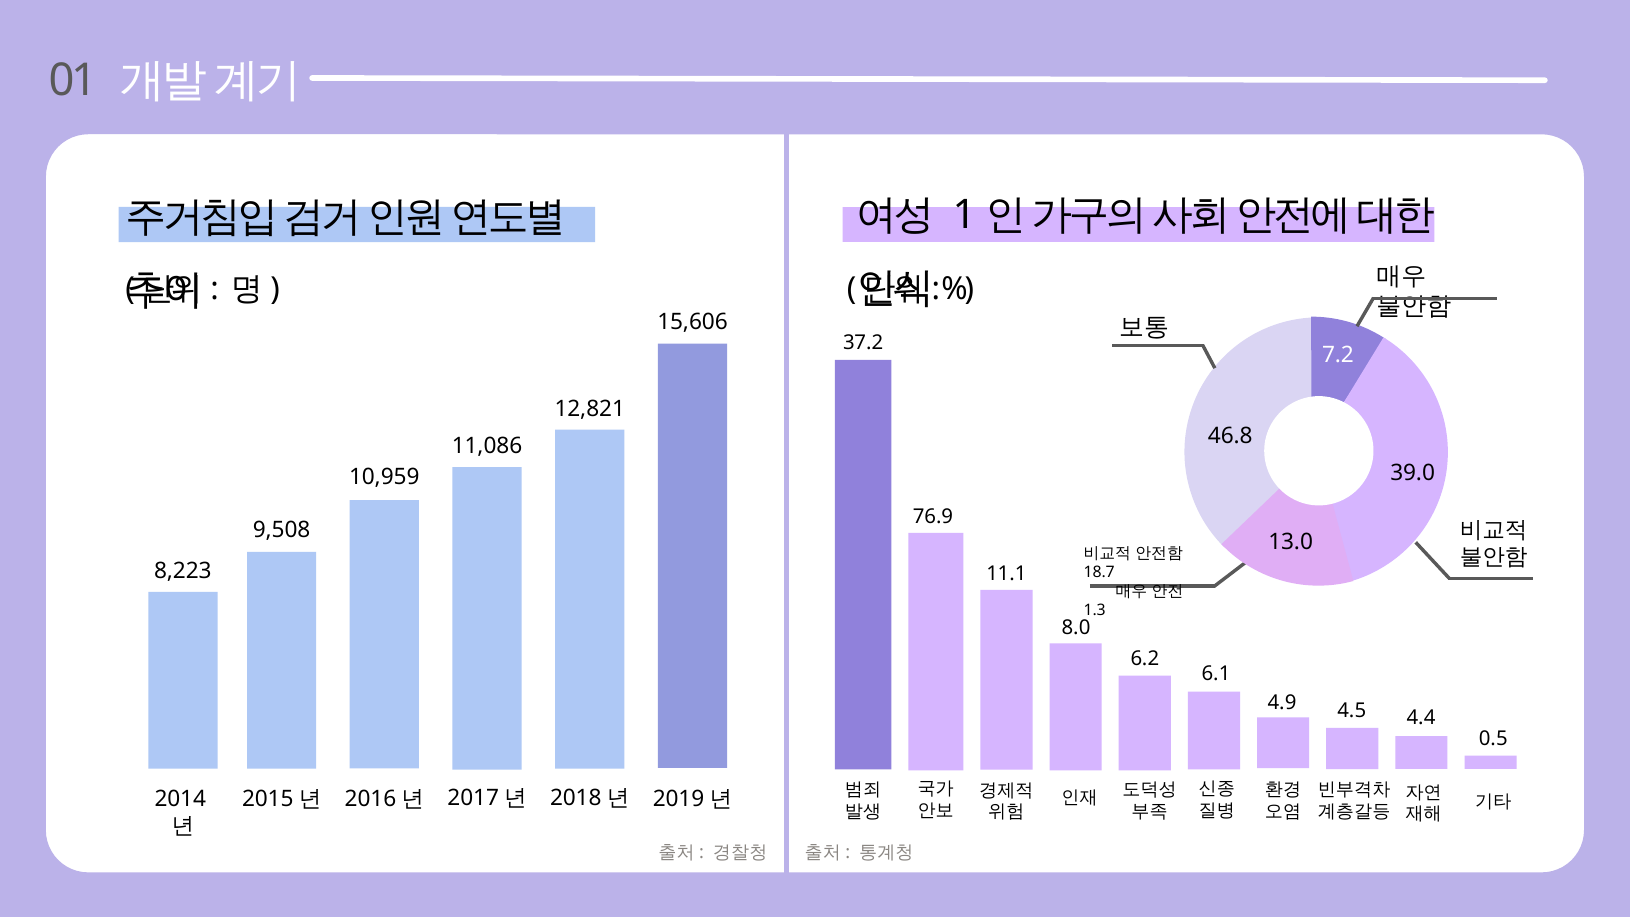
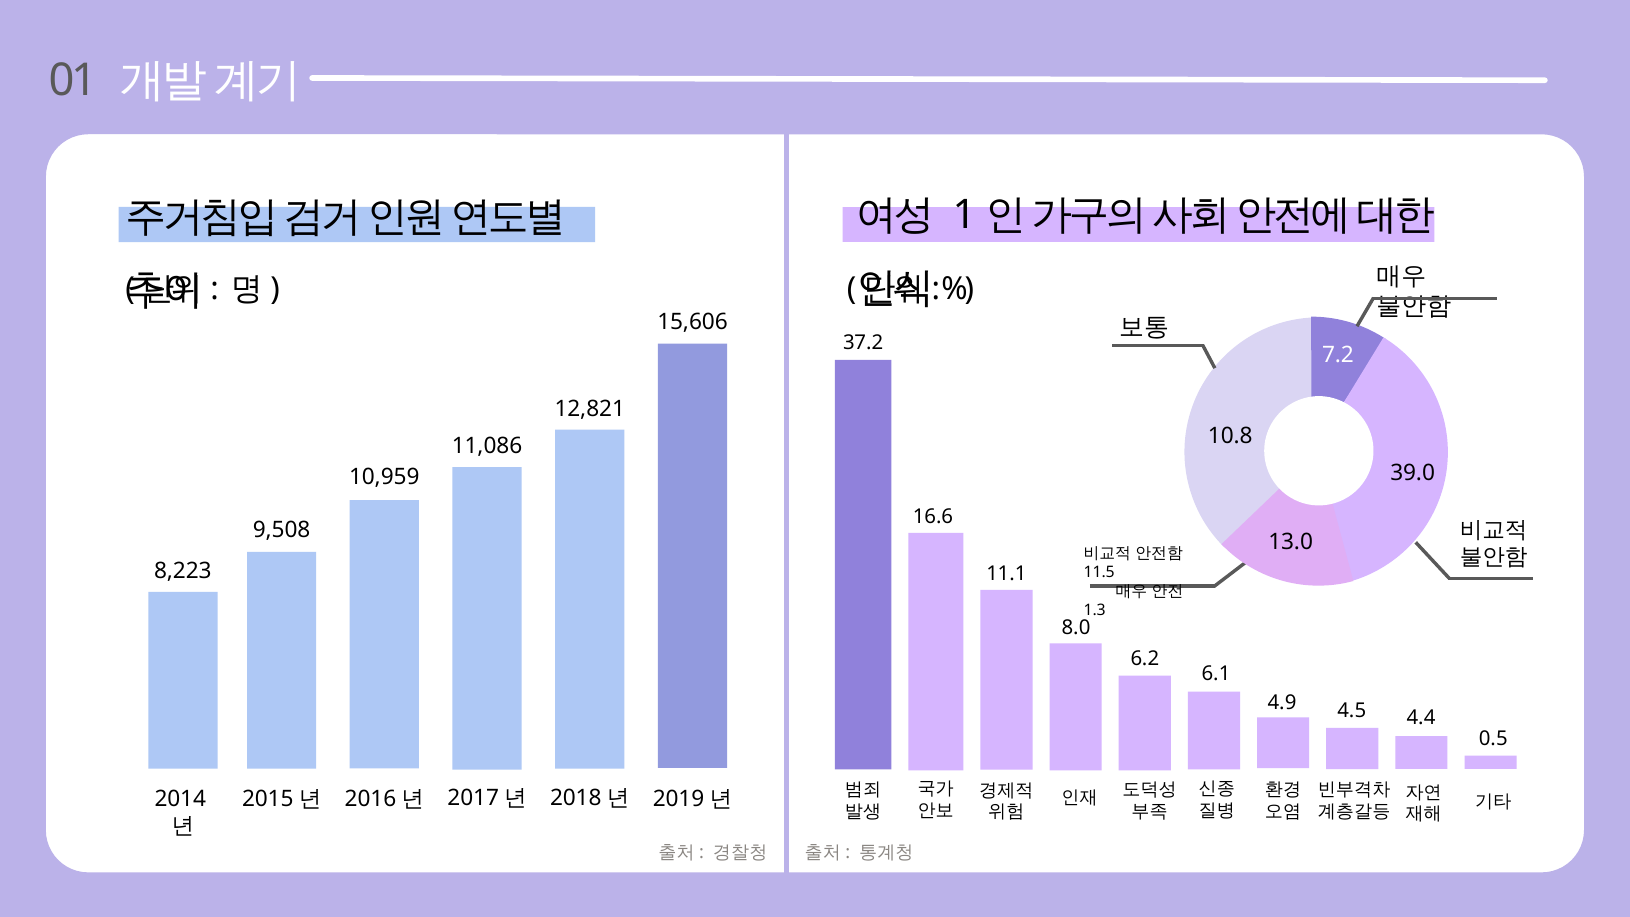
46.8: 46.8 -> 10.8
76.9: 76.9 -> 16.6
18.7: 18.7 -> 11.5
